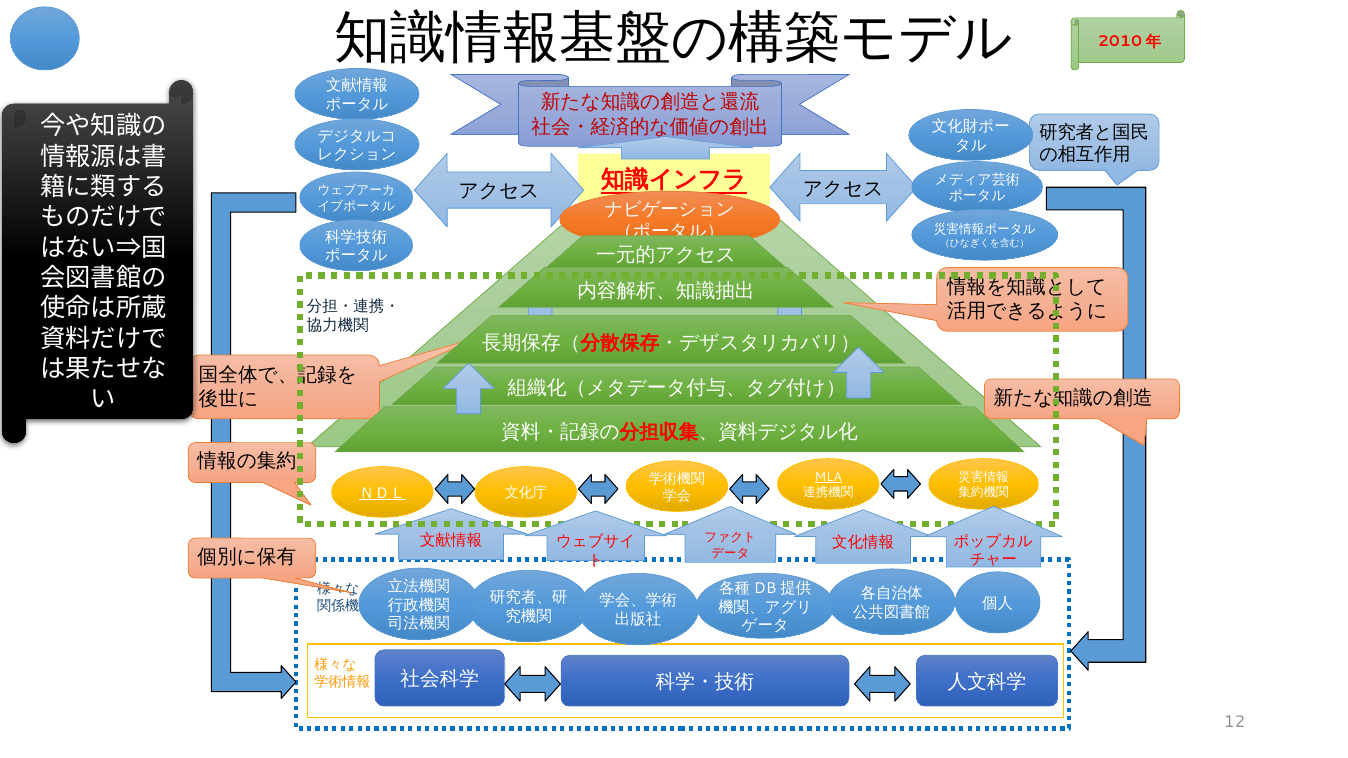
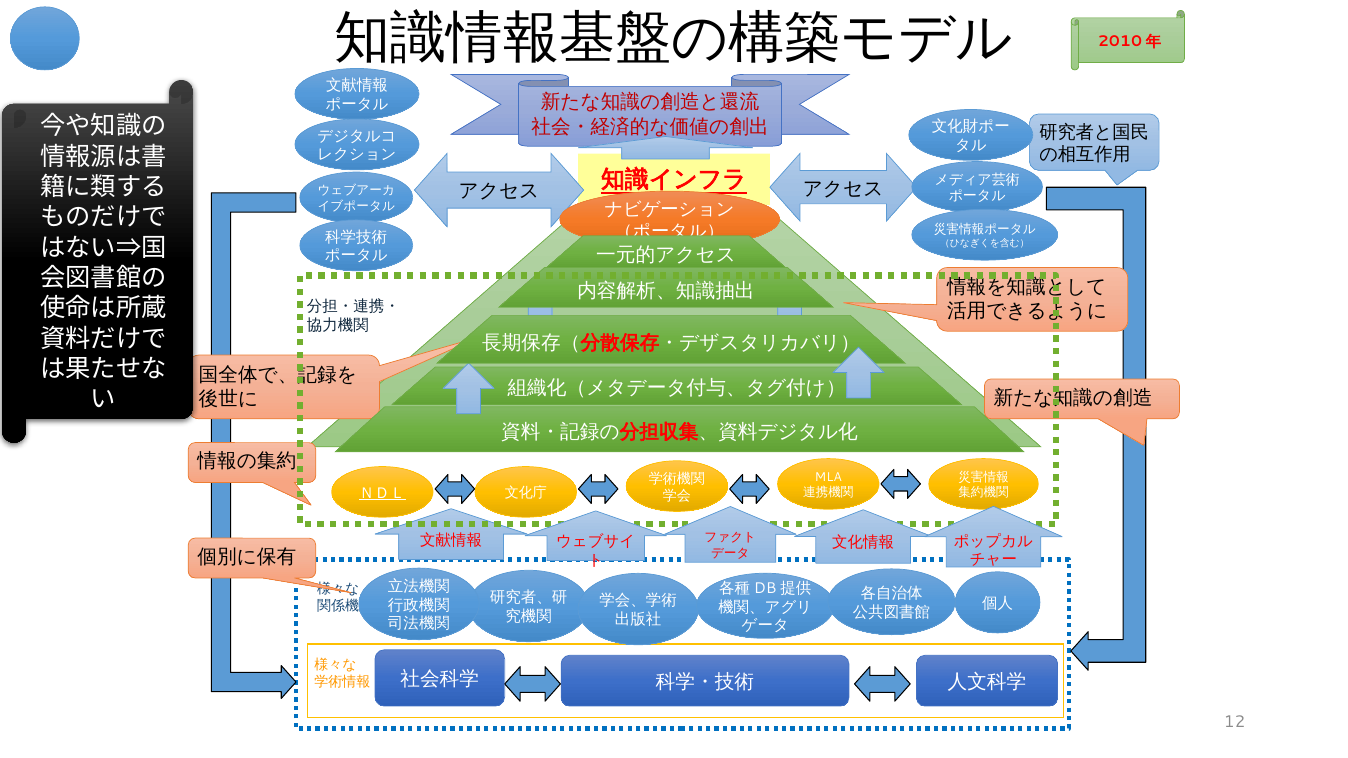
MLA underline: present -> none
